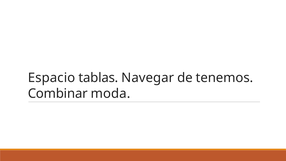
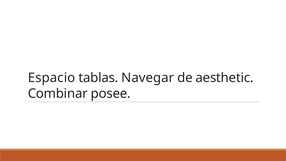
tenemos: tenemos -> aesthetic
moda: moda -> posee
